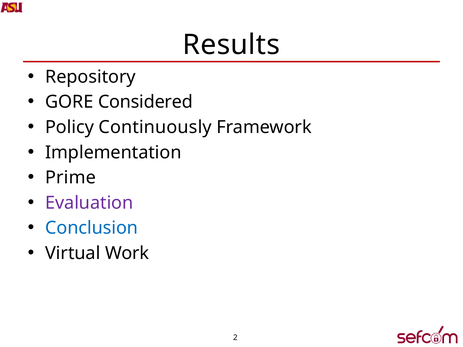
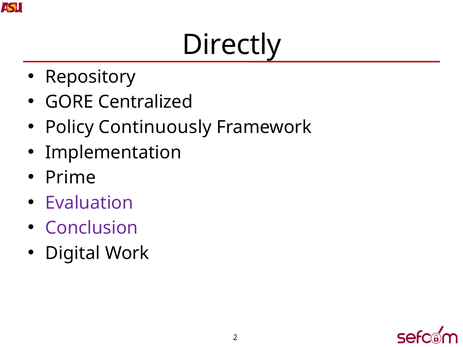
Results: Results -> Directly
Considered: Considered -> Centralized
Conclusion colour: blue -> purple
Virtual: Virtual -> Digital
